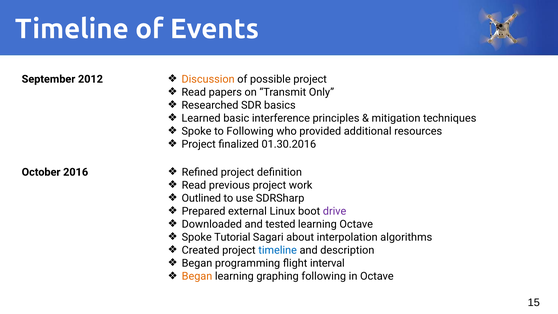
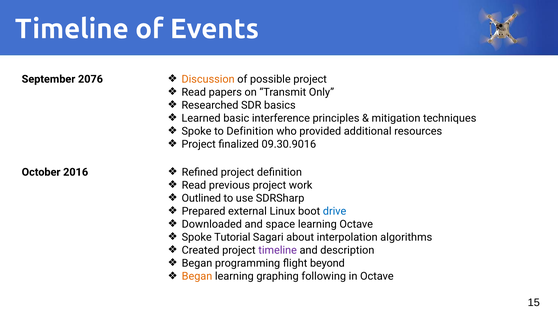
2012: 2012 -> 2076
to Following: Following -> Definition
01.30.2016: 01.30.2016 -> 09.30.9016
drive colour: purple -> blue
tested: tested -> space
timeline at (278, 250) colour: blue -> purple
interval: interval -> beyond
